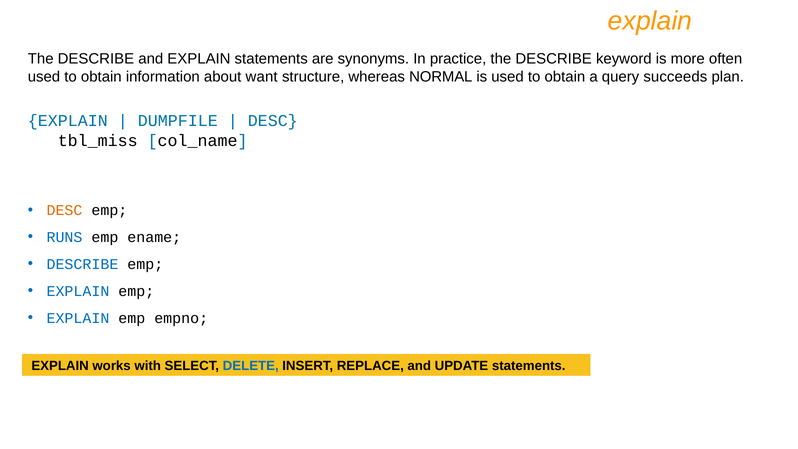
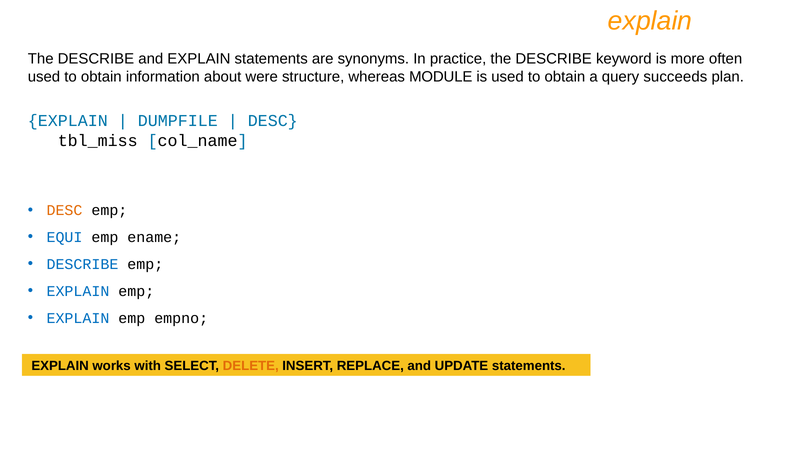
want: want -> were
NORMAL: NORMAL -> MODULE
RUNS: RUNS -> EQUI
DELETE colour: blue -> orange
